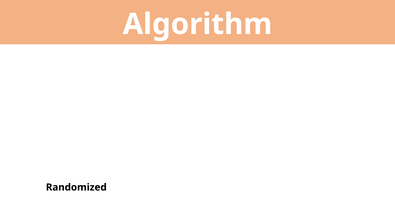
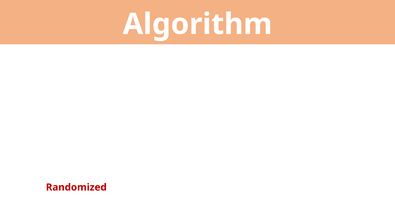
Randomized colour: black -> red
